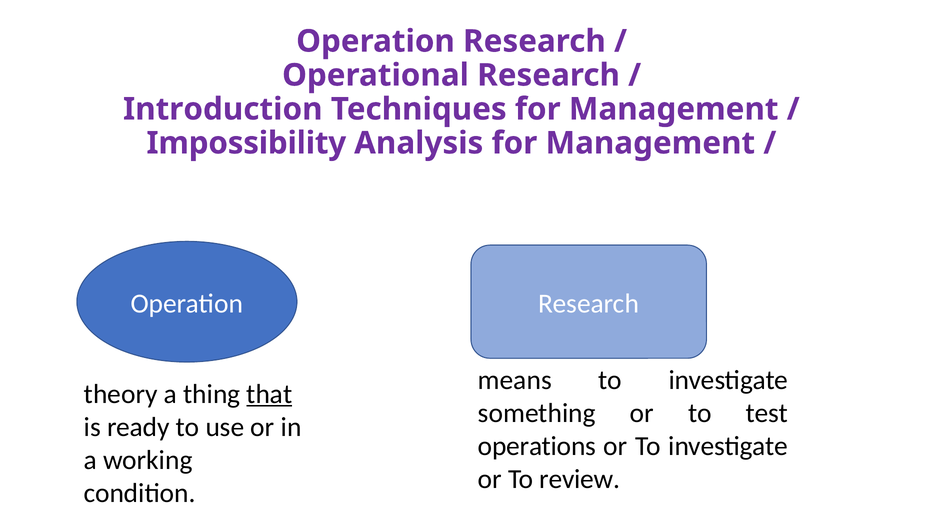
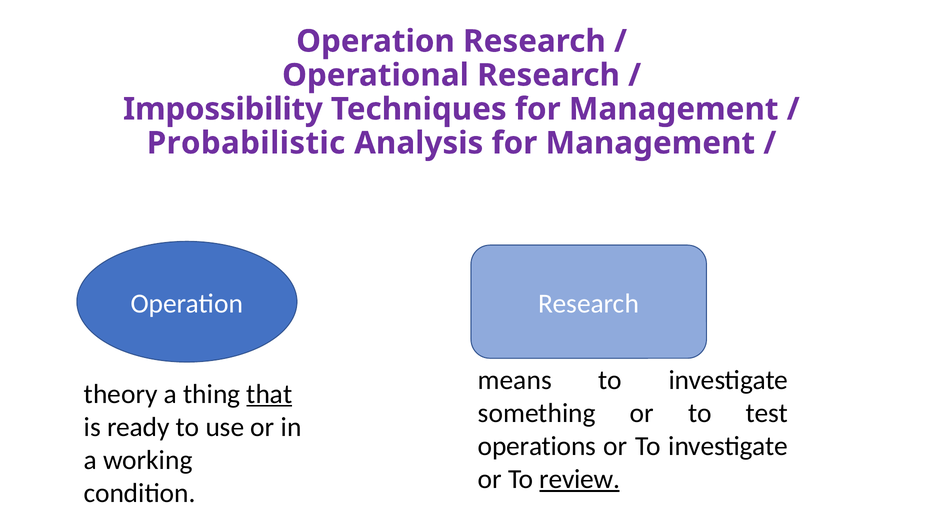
Introduction: Introduction -> Impossibility
Impossibility: Impossibility -> Probabilistic
review underline: none -> present
